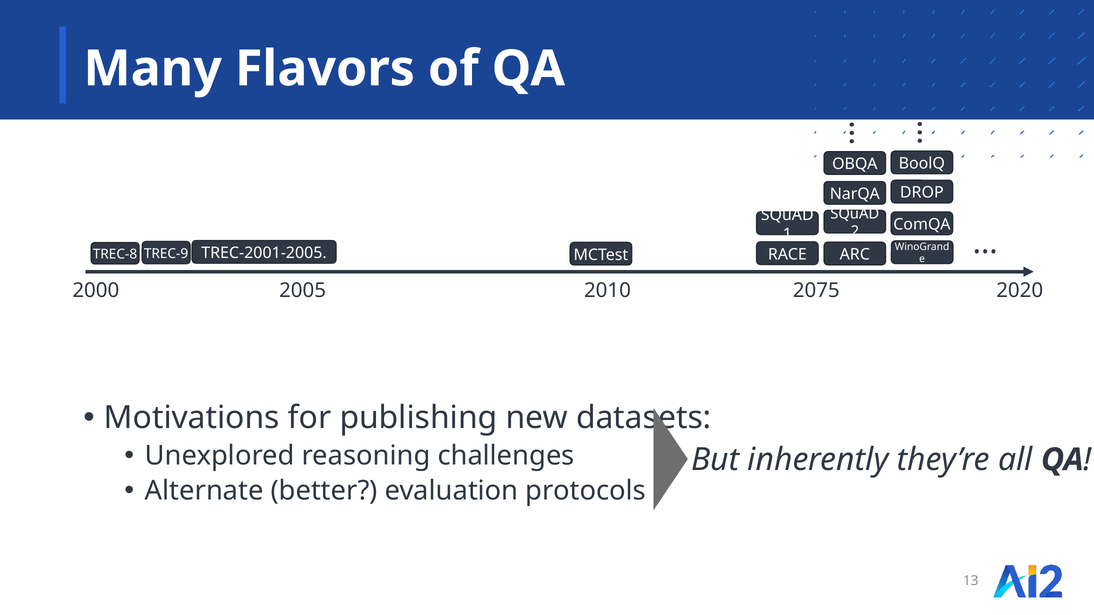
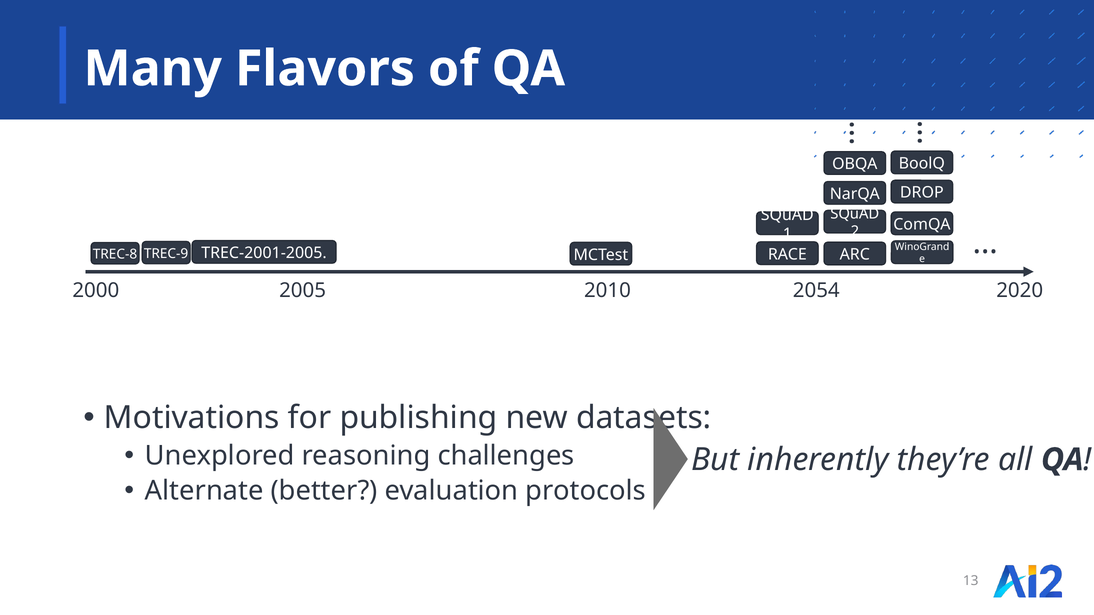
2075: 2075 -> 2054
